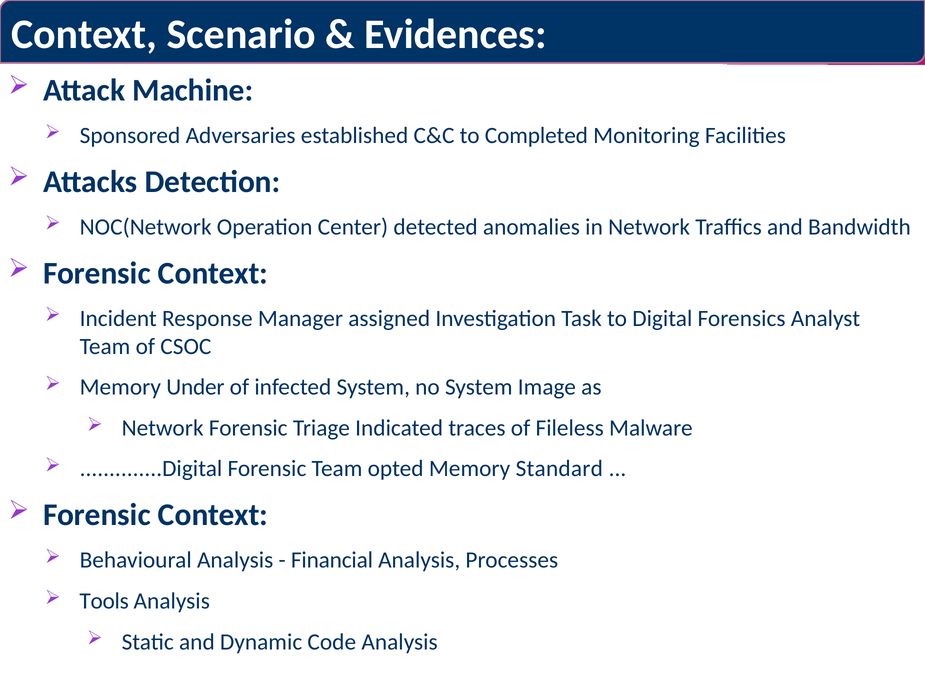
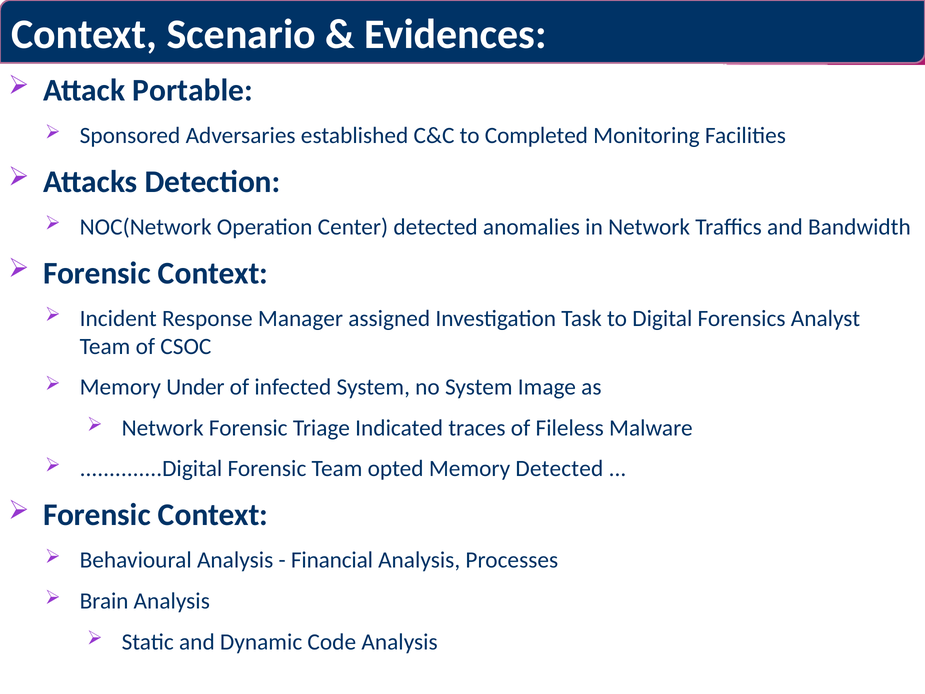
Machine: Machine -> Portable
Memory Standard: Standard -> Detected
Tools: Tools -> Brain
